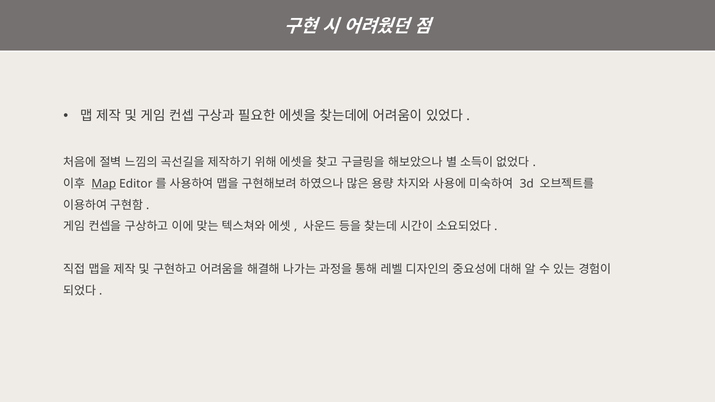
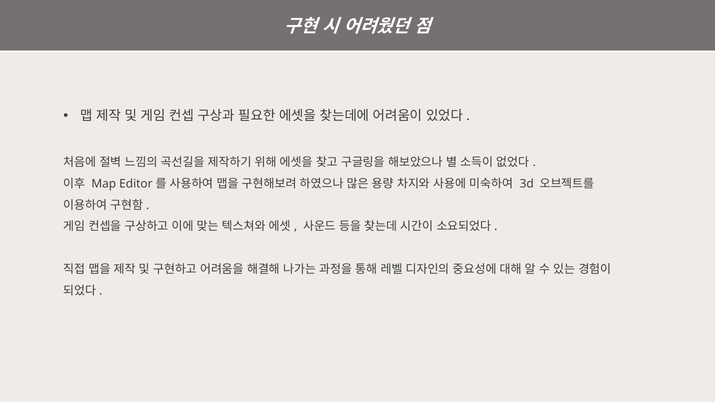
Map underline: present -> none
